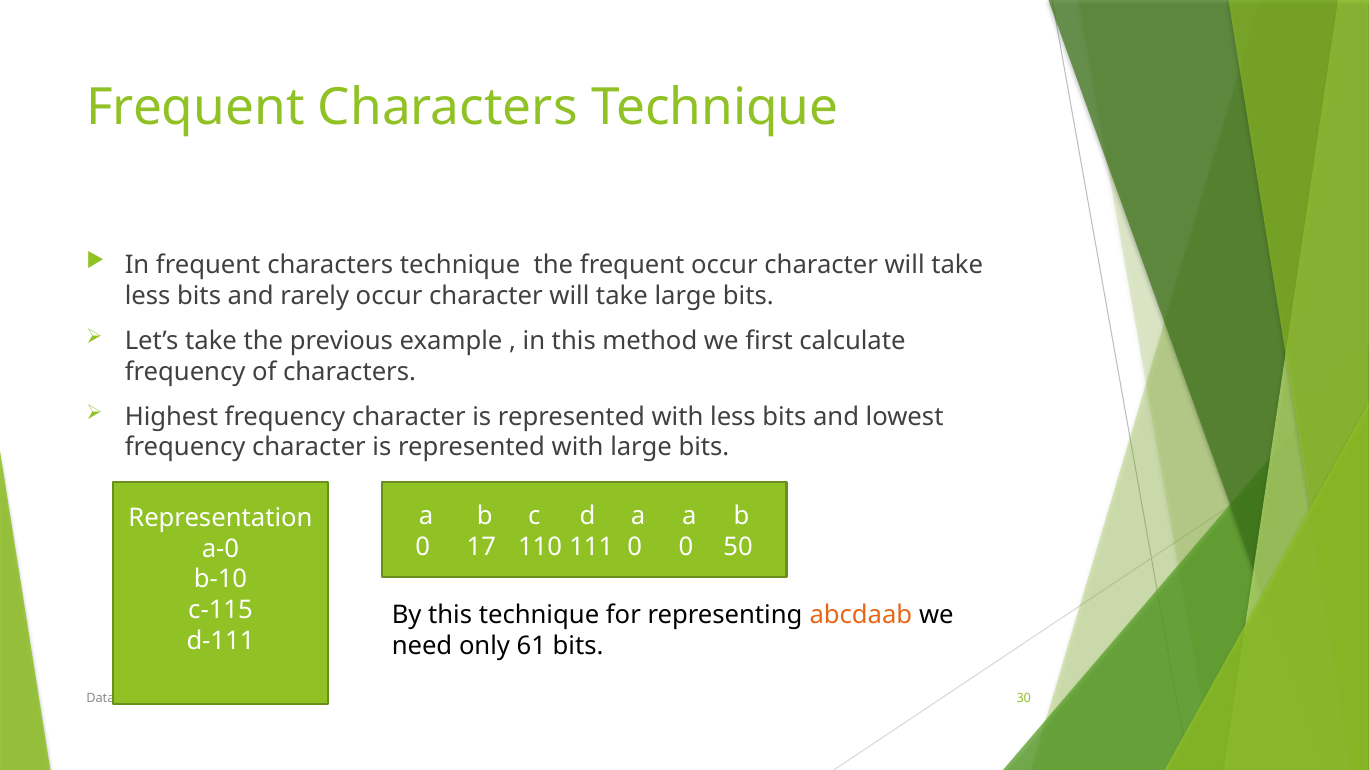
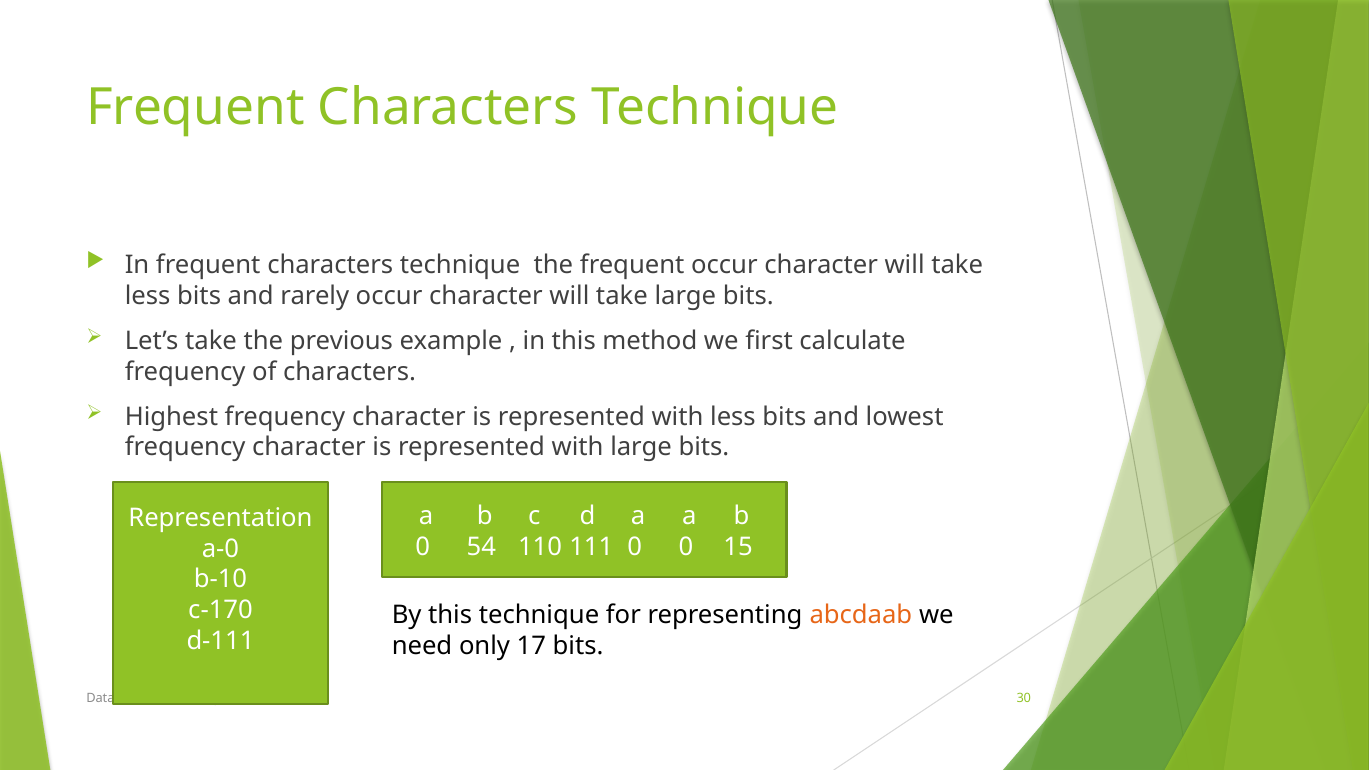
17: 17 -> 54
50: 50 -> 15
c-115: c-115 -> c-170
61: 61 -> 17
